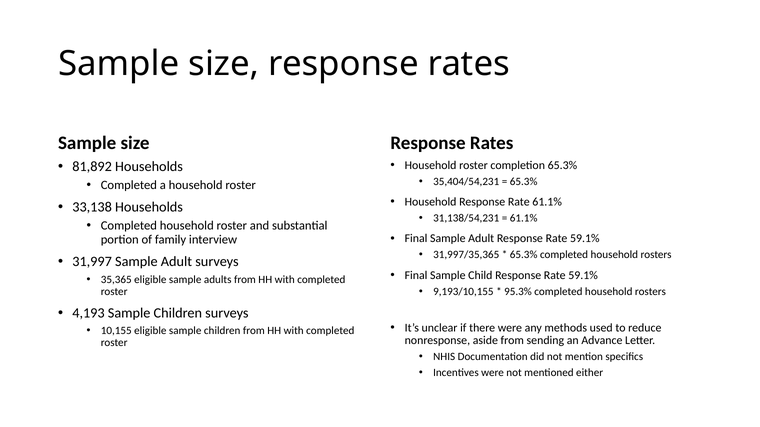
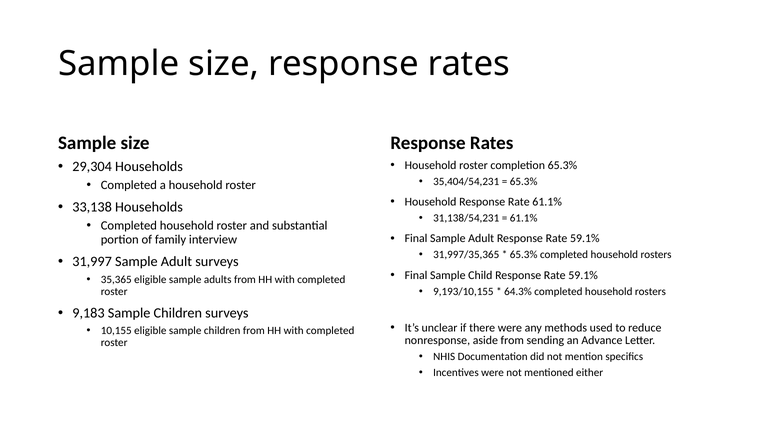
81,892: 81,892 -> 29,304
95.3%: 95.3% -> 64.3%
4,193: 4,193 -> 9,183
